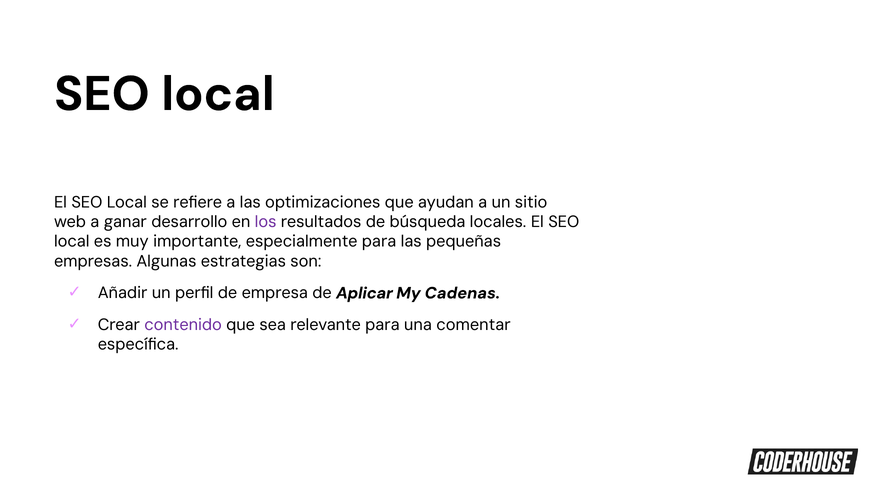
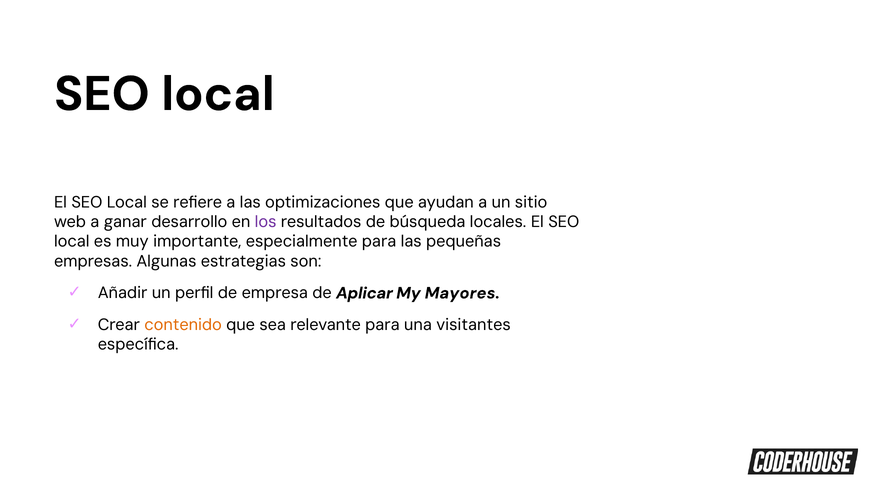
Cadenas: Cadenas -> Mayores
contenido colour: purple -> orange
comentar: comentar -> visitantes
